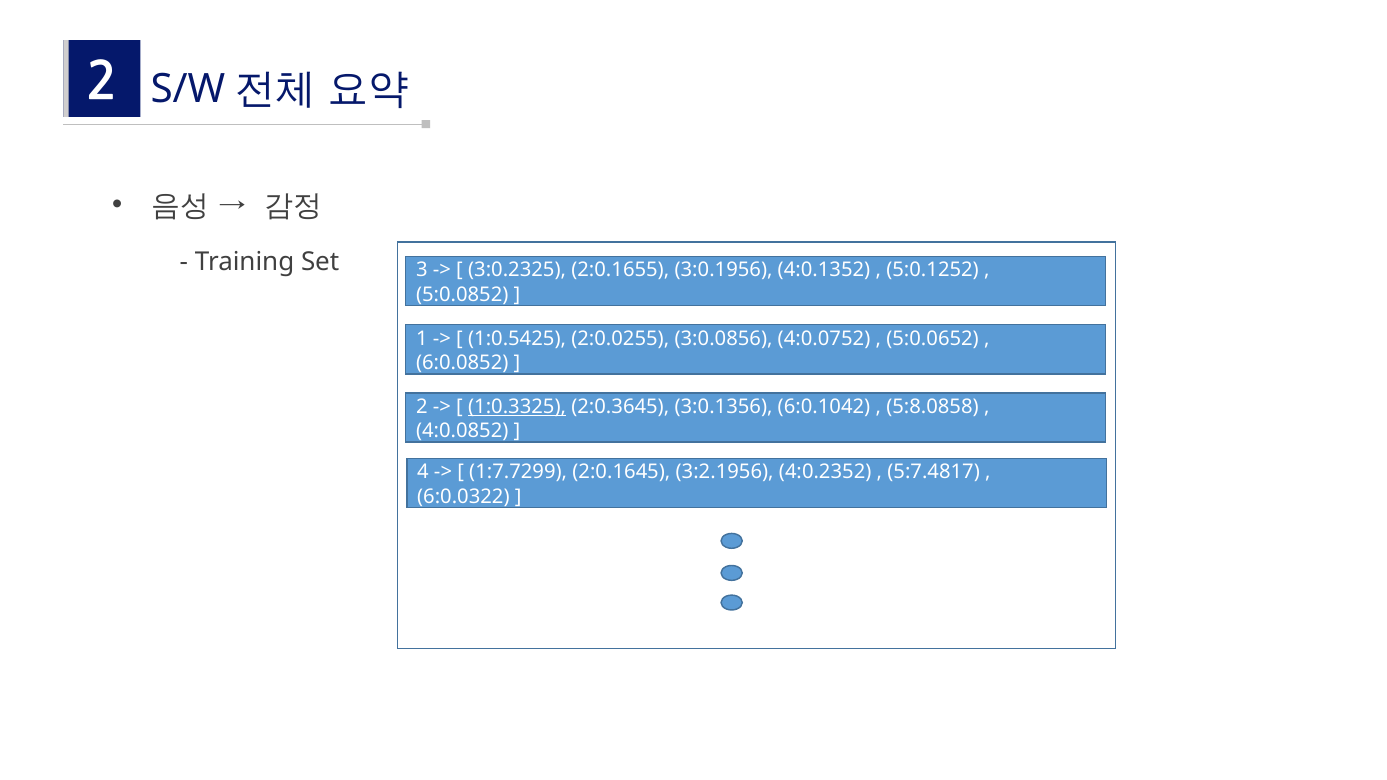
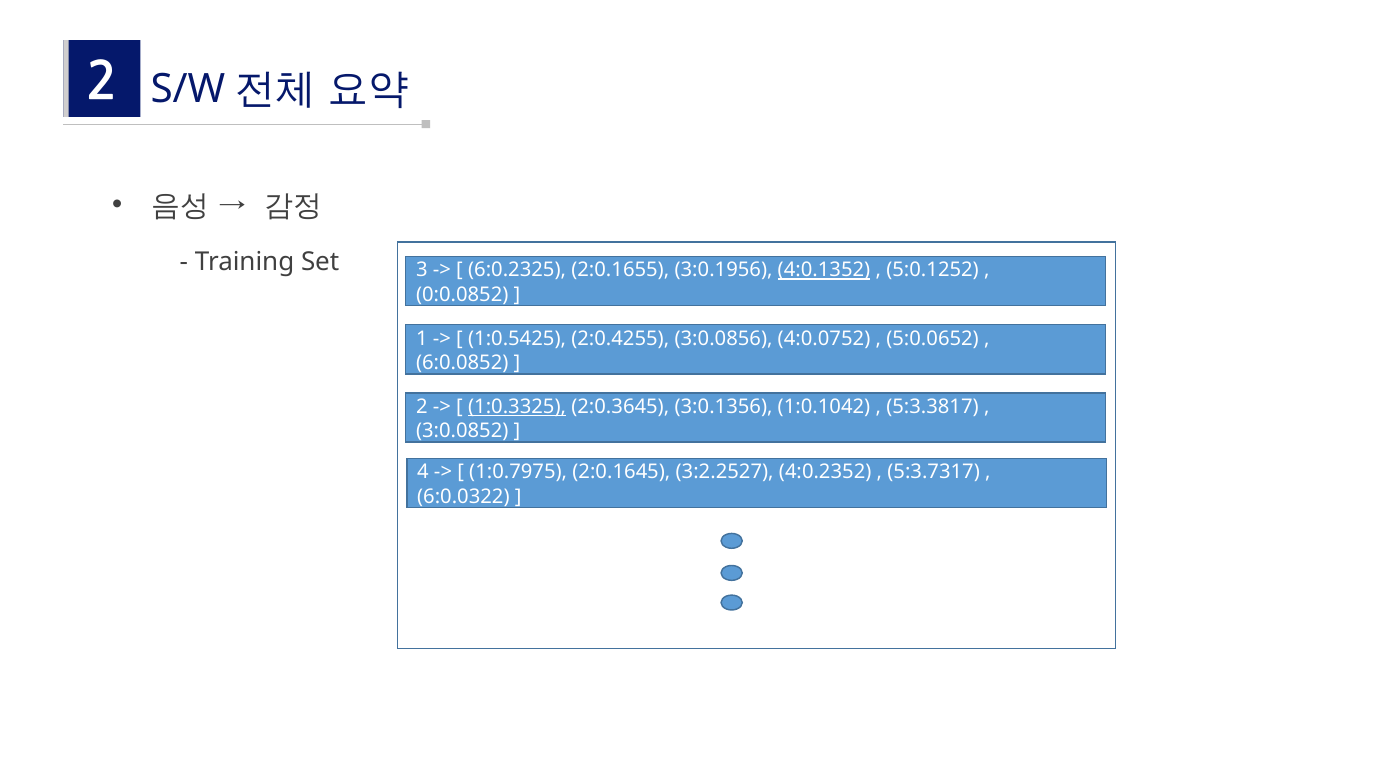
3:0.2325: 3:0.2325 -> 6:0.2325
4:0.1352 underline: none -> present
5:0.0852: 5:0.0852 -> 0:0.0852
2:0.0255: 2:0.0255 -> 2:0.4255
6:0.1042: 6:0.1042 -> 1:0.1042
5:8.0858: 5:8.0858 -> 5:3.3817
4:0.0852: 4:0.0852 -> 3:0.0852
1:7.7299: 1:7.7299 -> 1:0.7975
3:2.1956: 3:2.1956 -> 3:2.2527
5:7.4817: 5:7.4817 -> 5:3.7317
